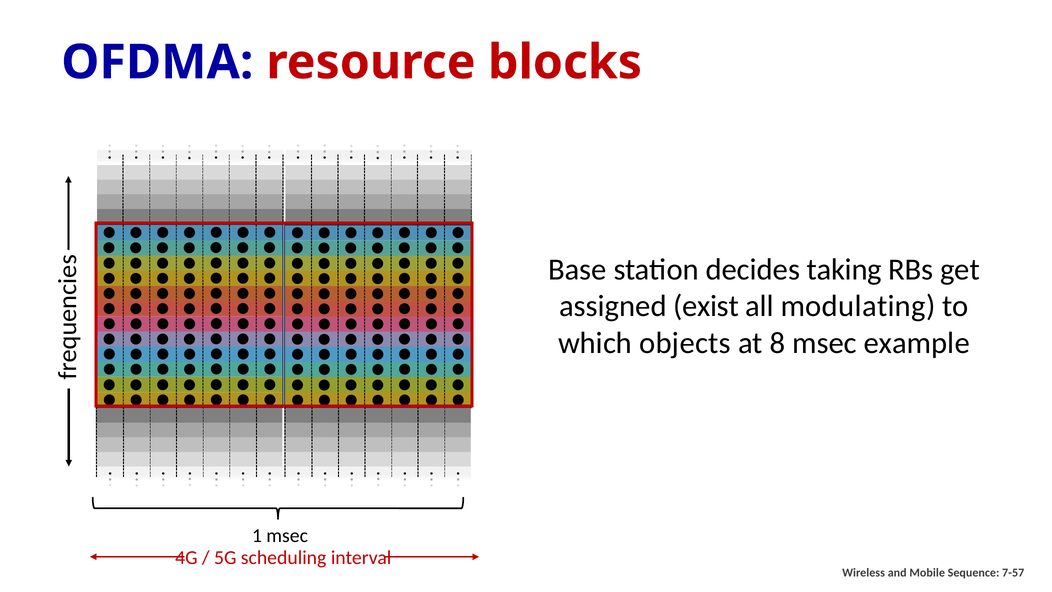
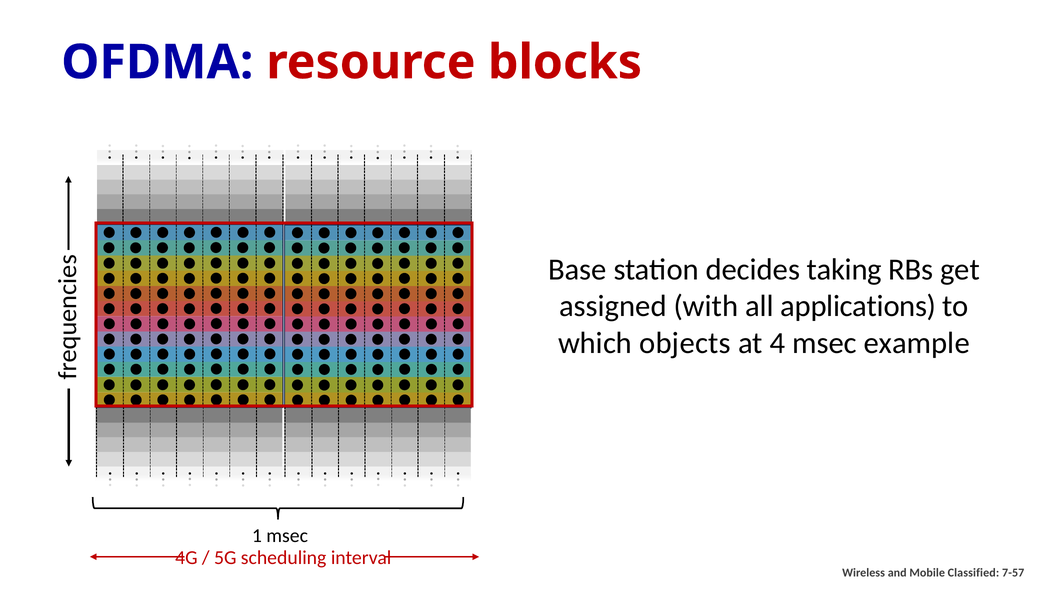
exist: exist -> with
modulating: modulating -> applications
8: 8 -> 4
Sequence: Sequence -> Classified
